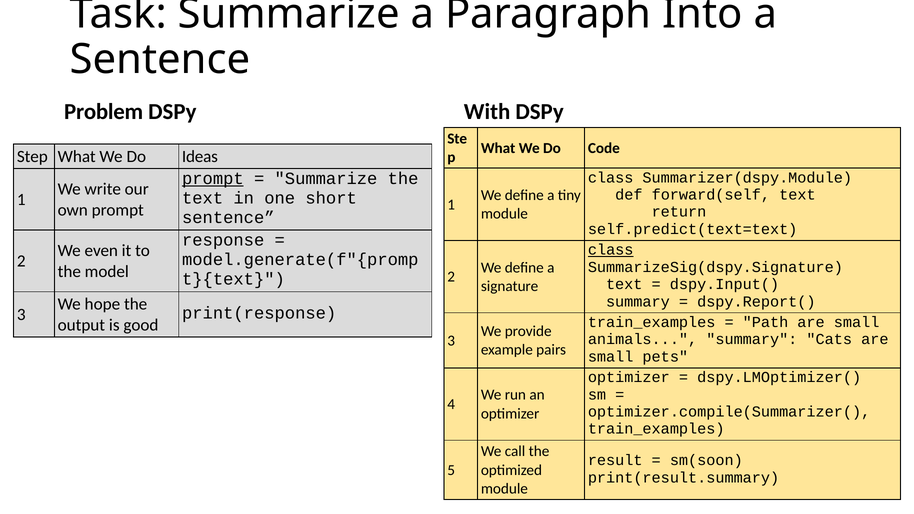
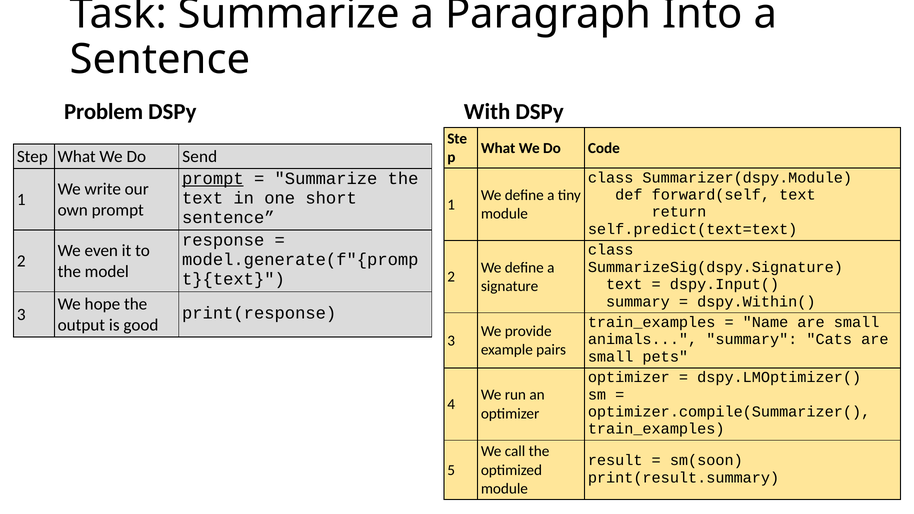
Ideas: Ideas -> Send
class at (611, 250) underline: present -> none
dspy.Report(: dspy.Report( -> dspy.Within(
Path: Path -> Name
